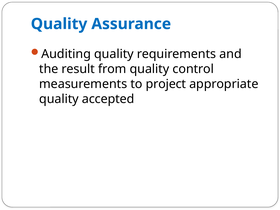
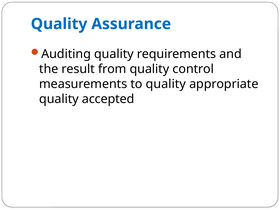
to project: project -> quality
